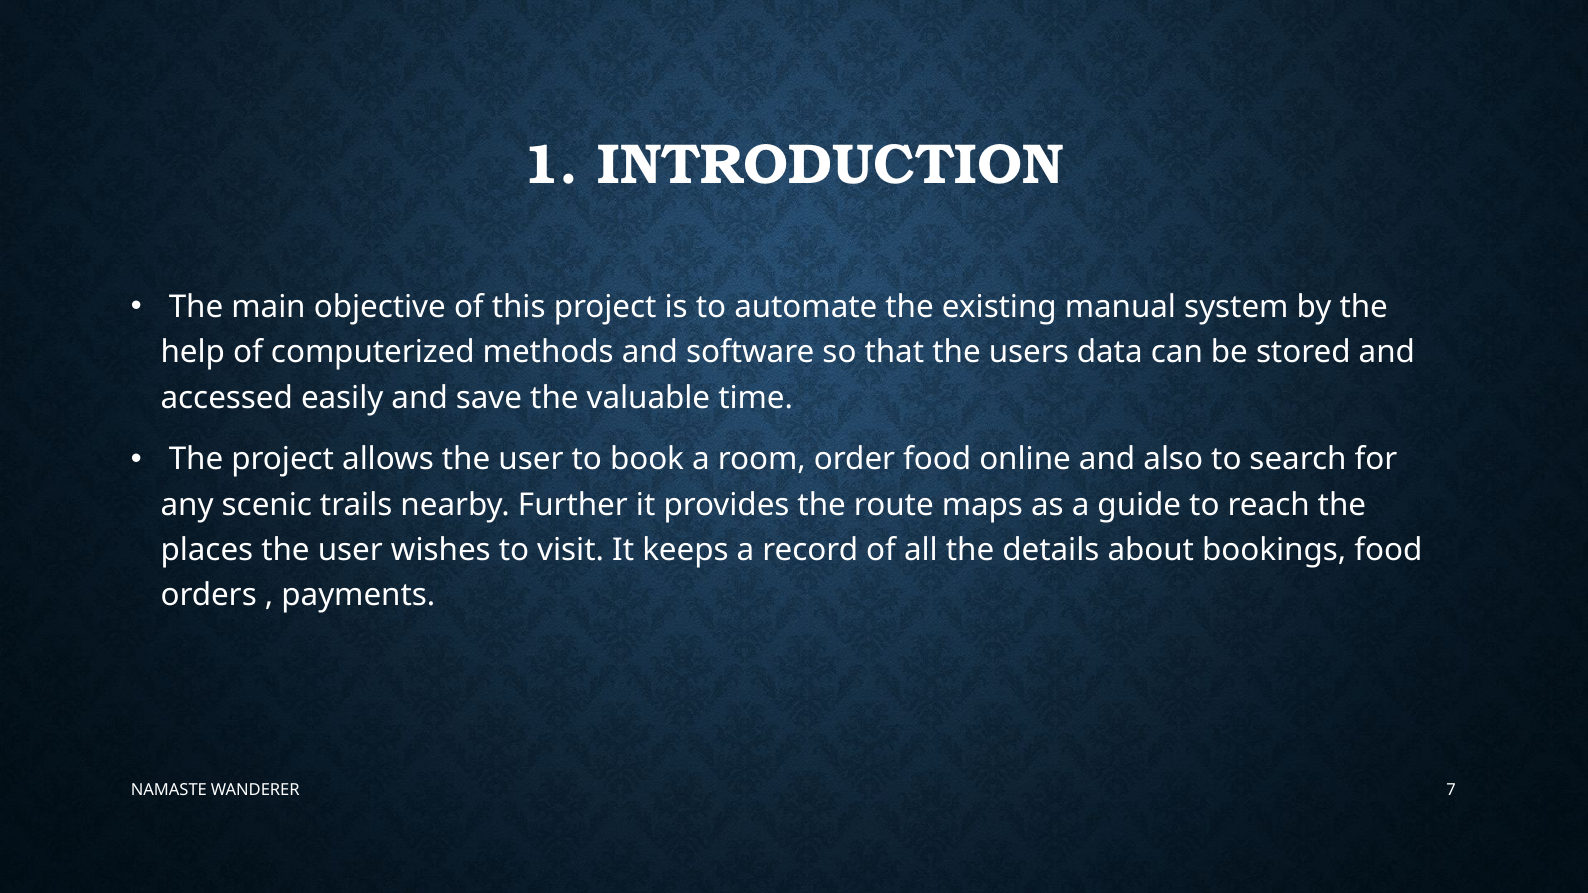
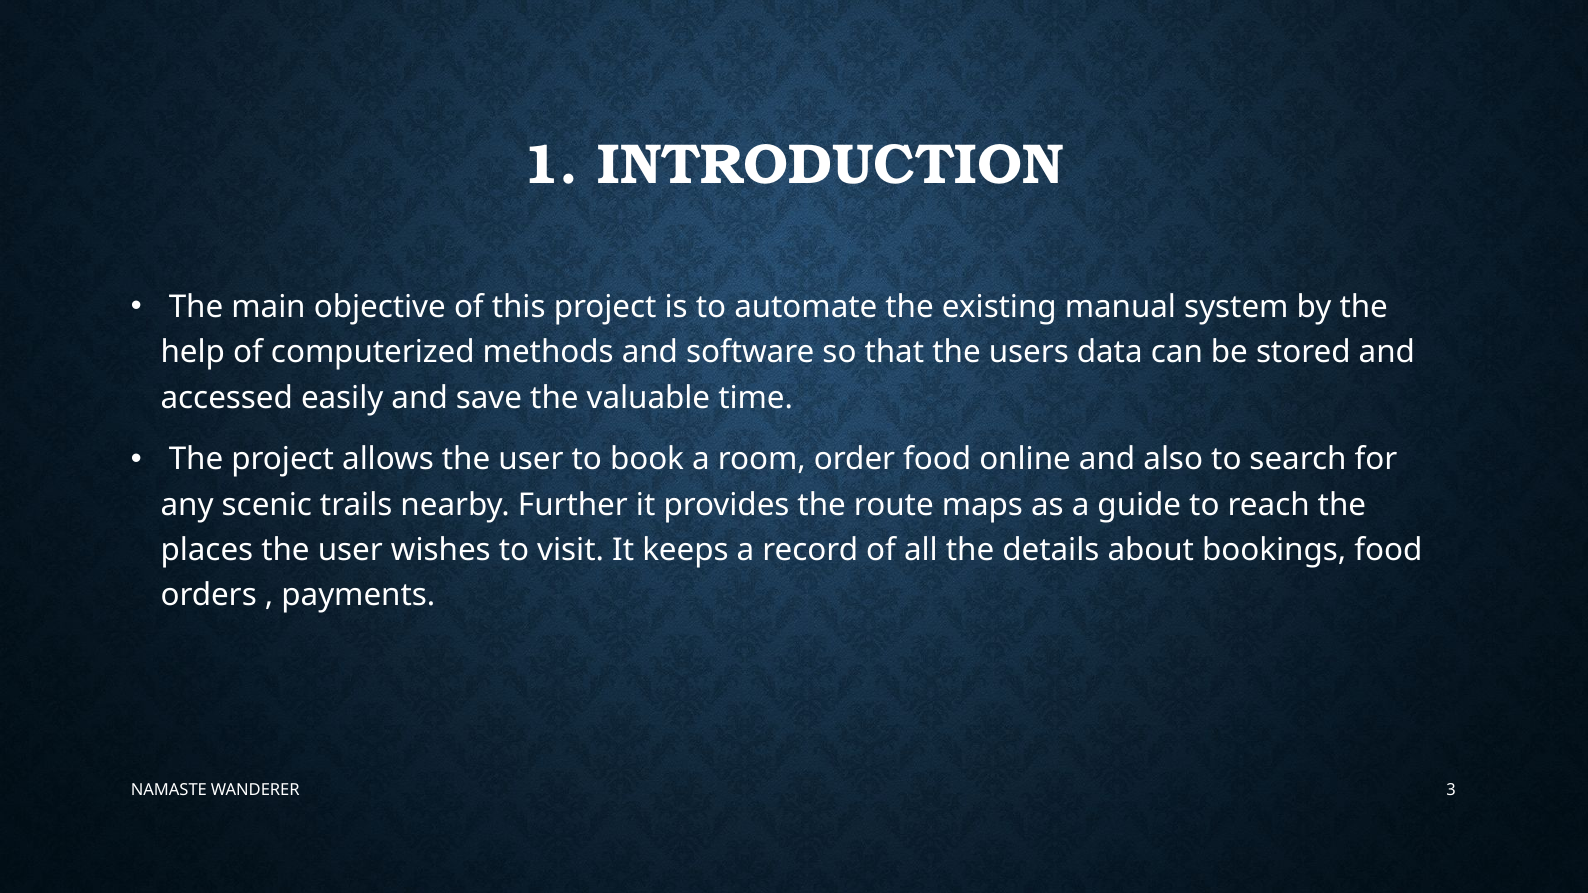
7: 7 -> 3
